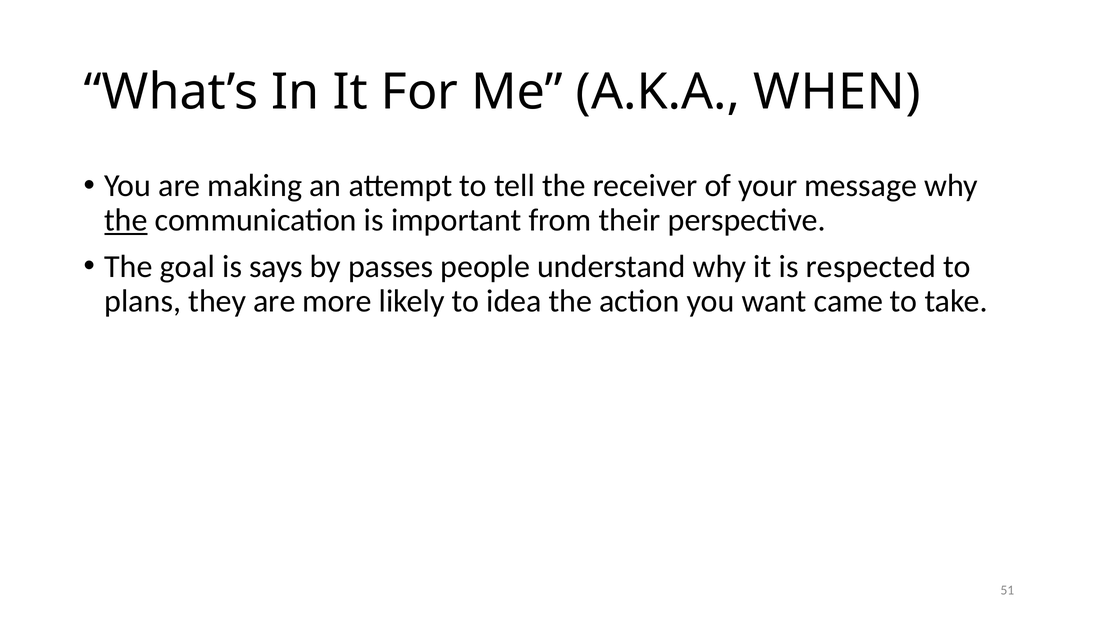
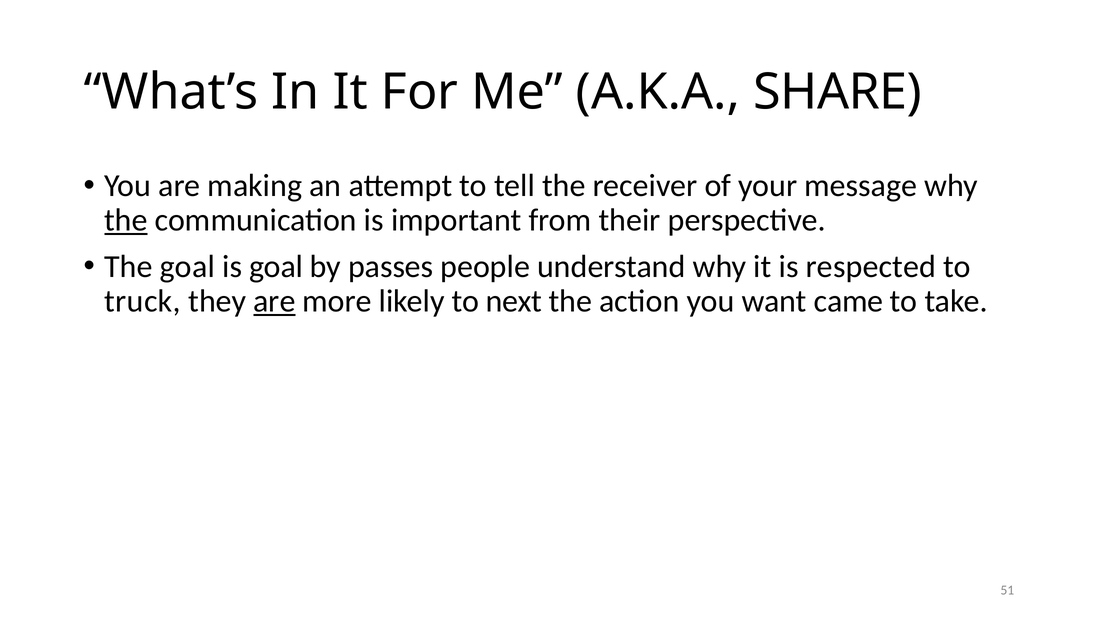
WHEN: WHEN -> SHARE
is says: says -> goal
plans: plans -> truck
are at (274, 301) underline: none -> present
idea: idea -> next
